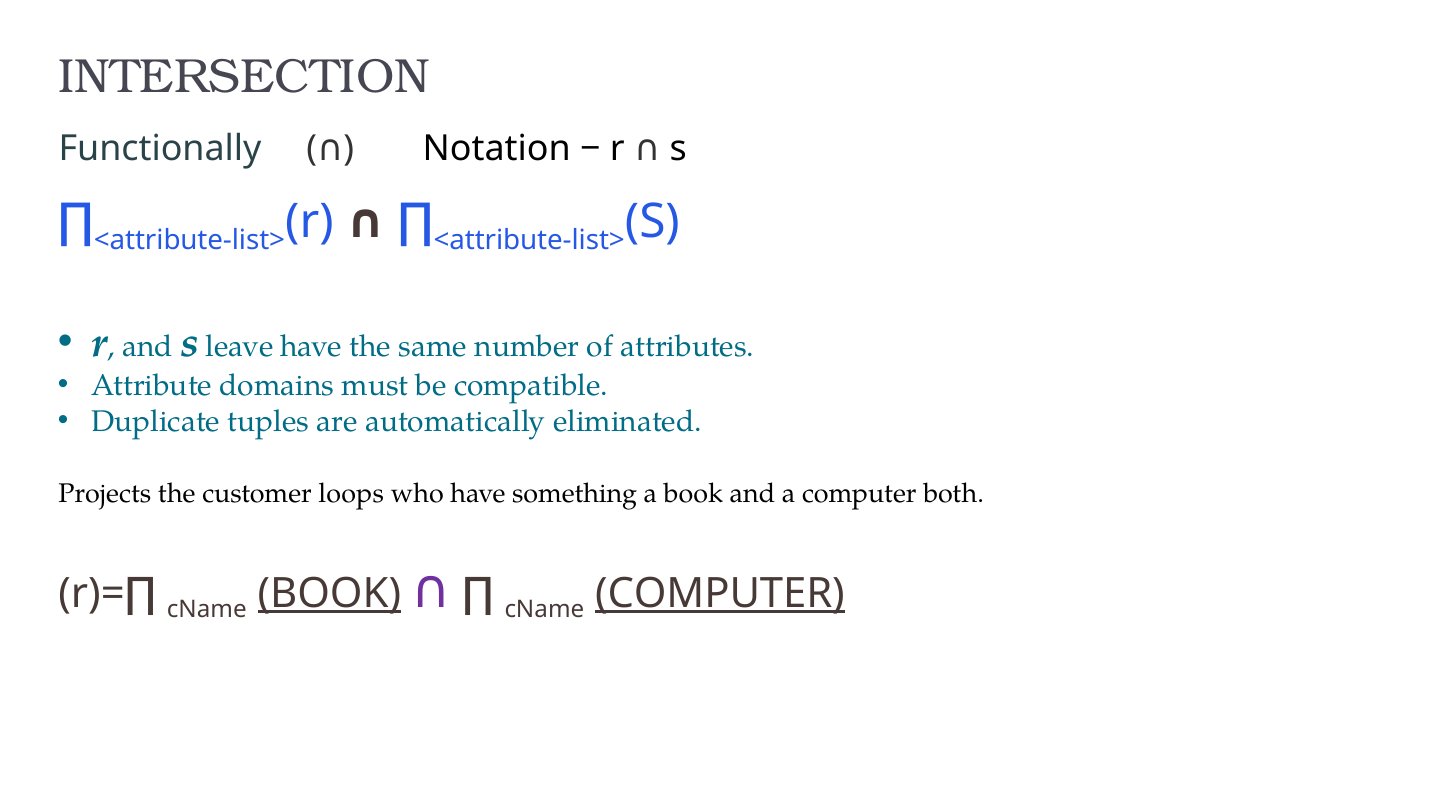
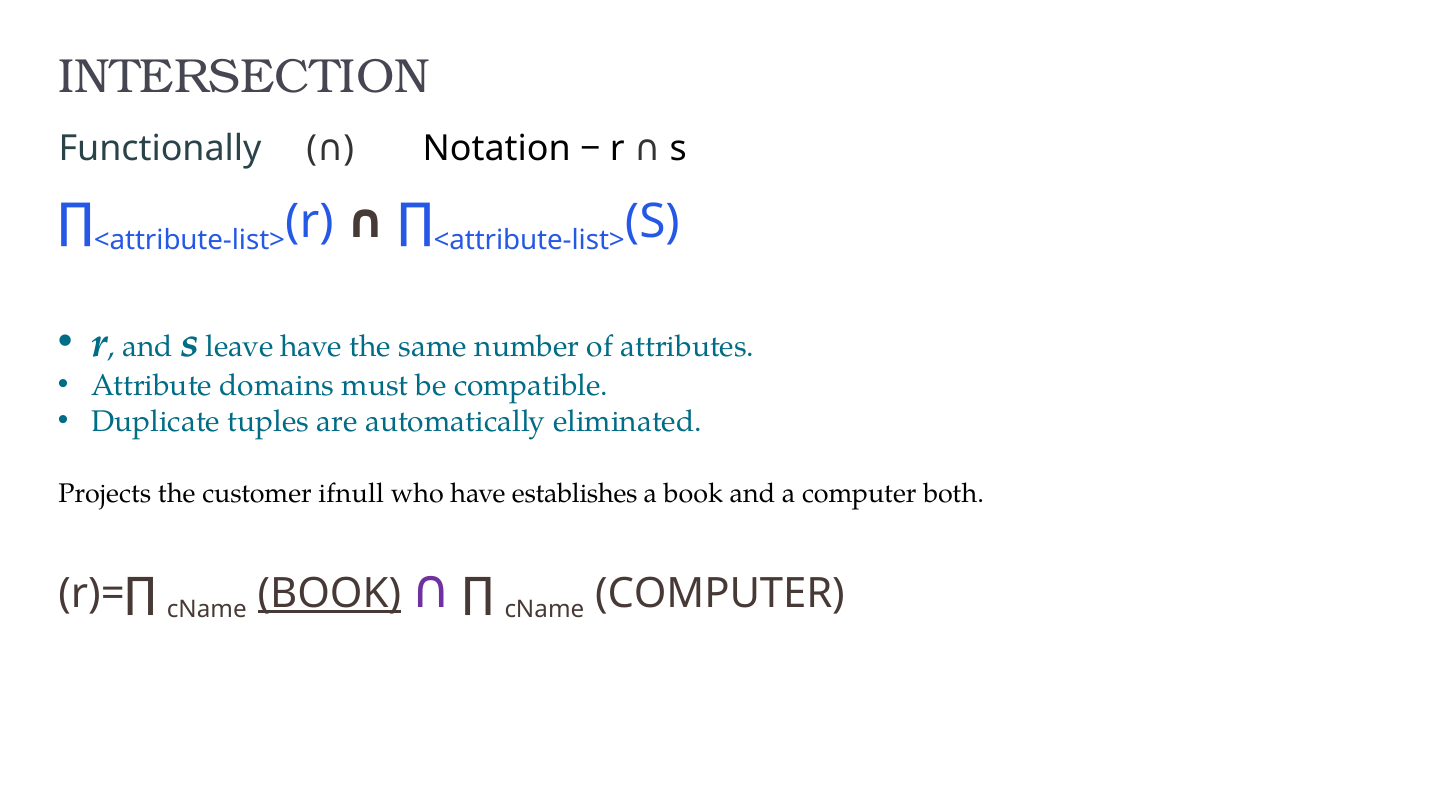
loops: loops -> ifnull
something: something -> establishes
COMPUTER at (720, 593) underline: present -> none
